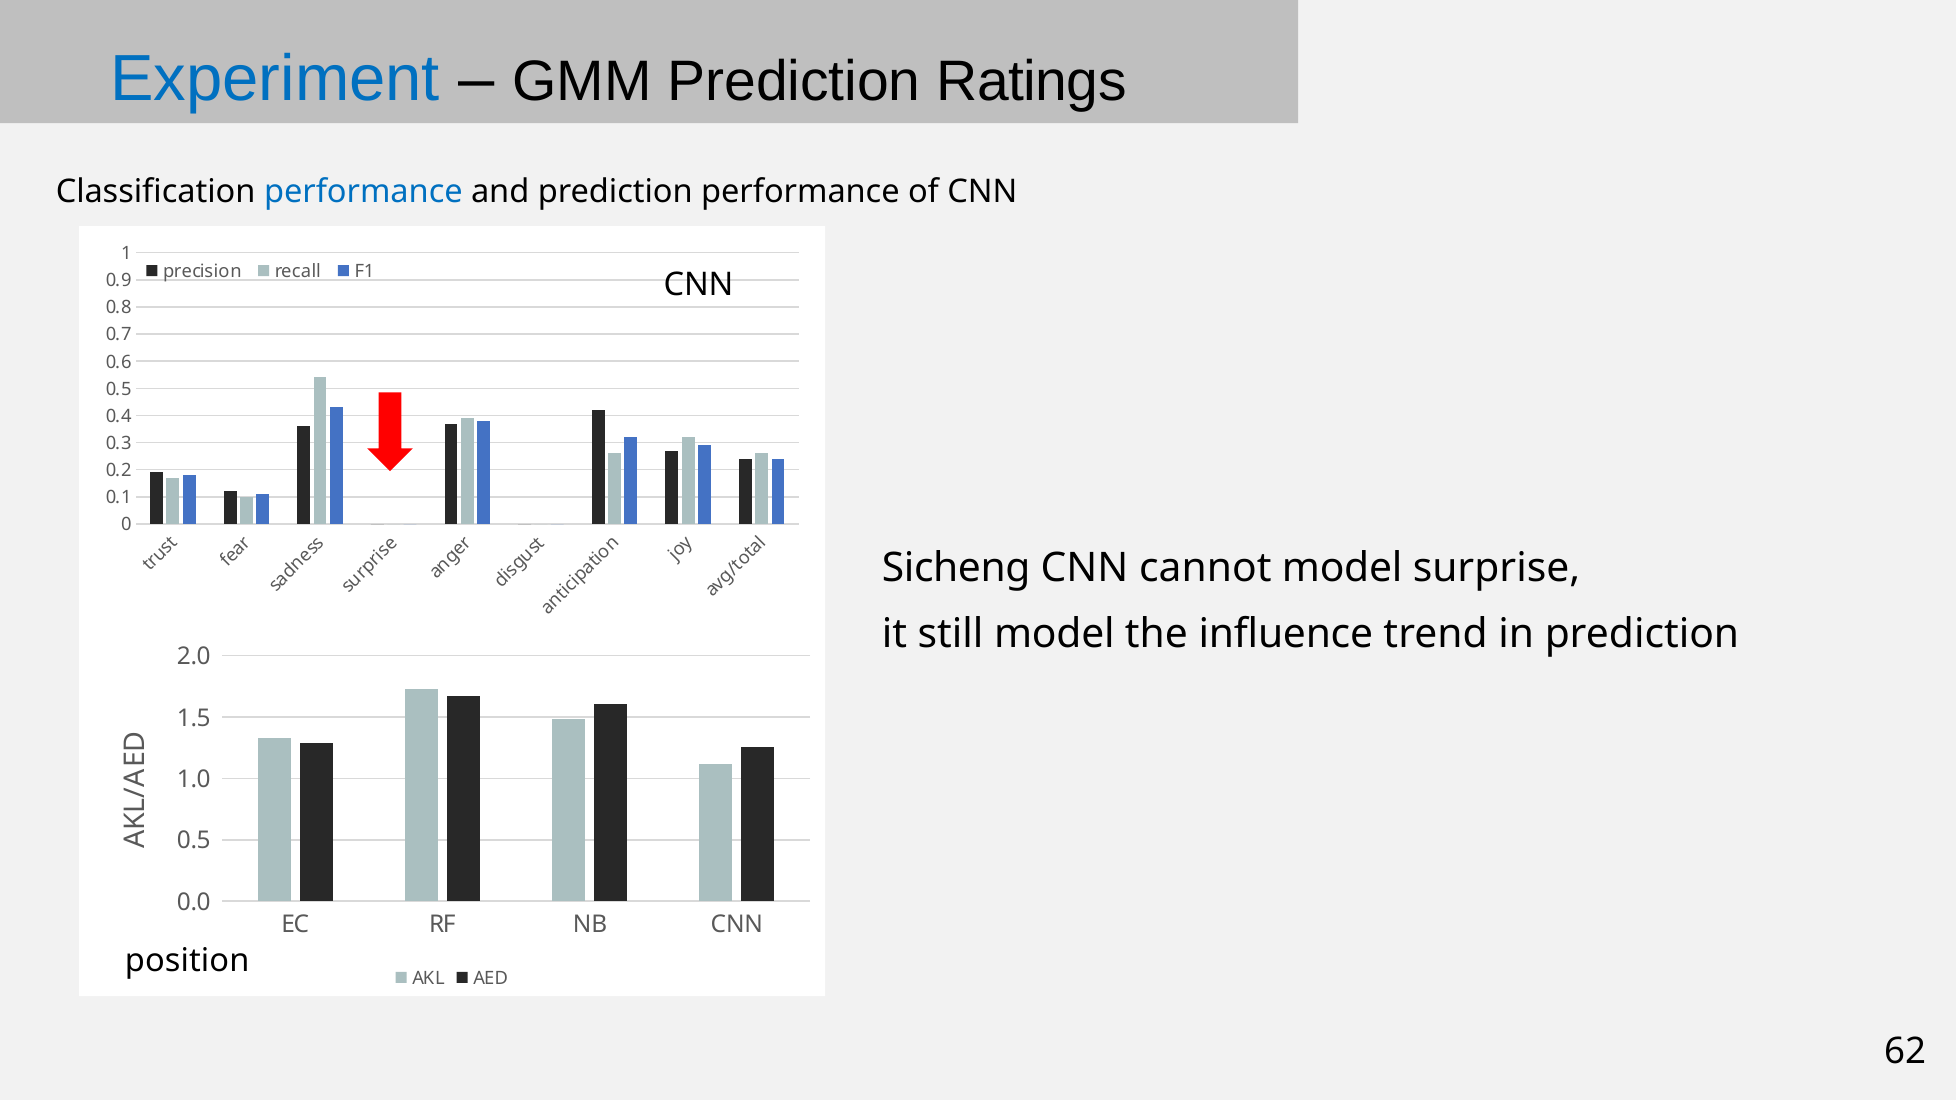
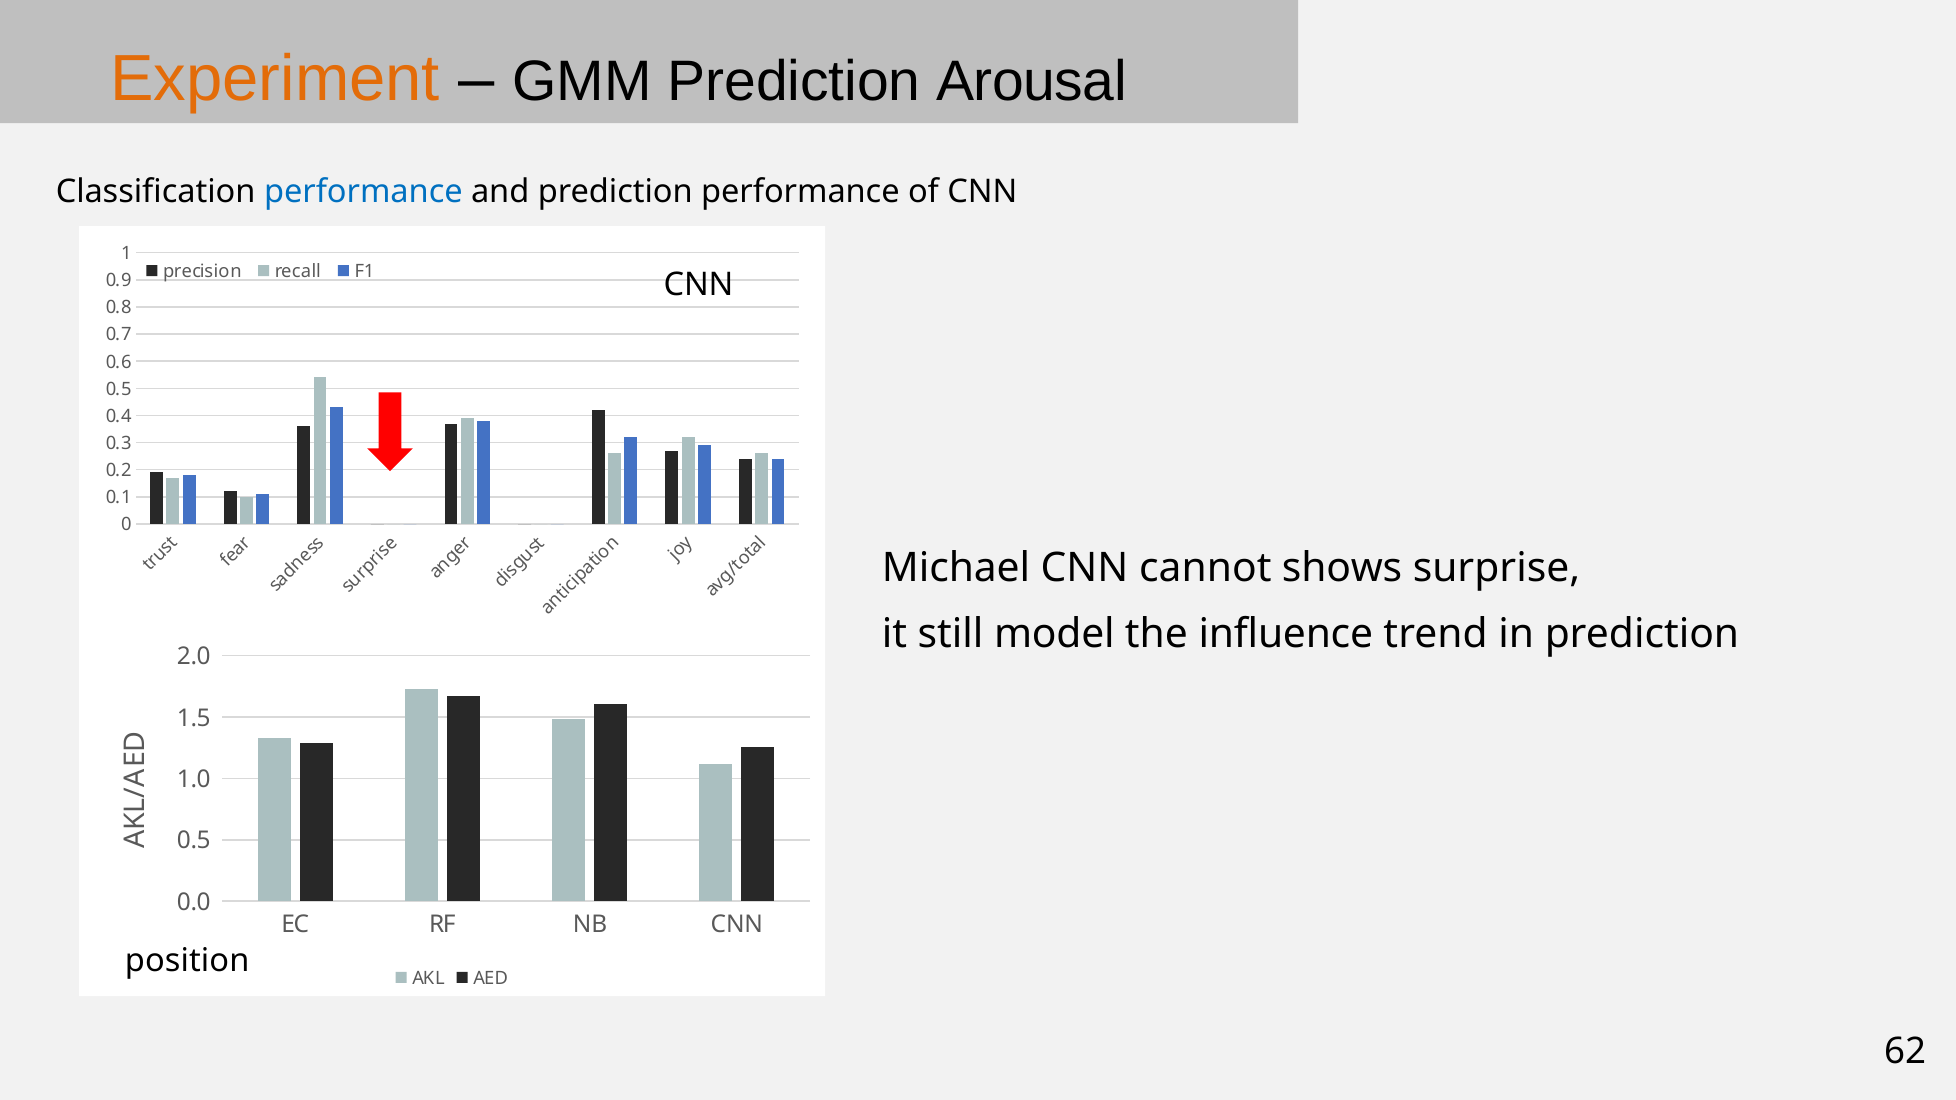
Experiment colour: blue -> orange
Ratings: Ratings -> Arousal
Sicheng: Sicheng -> Michael
cannot model: model -> shows
